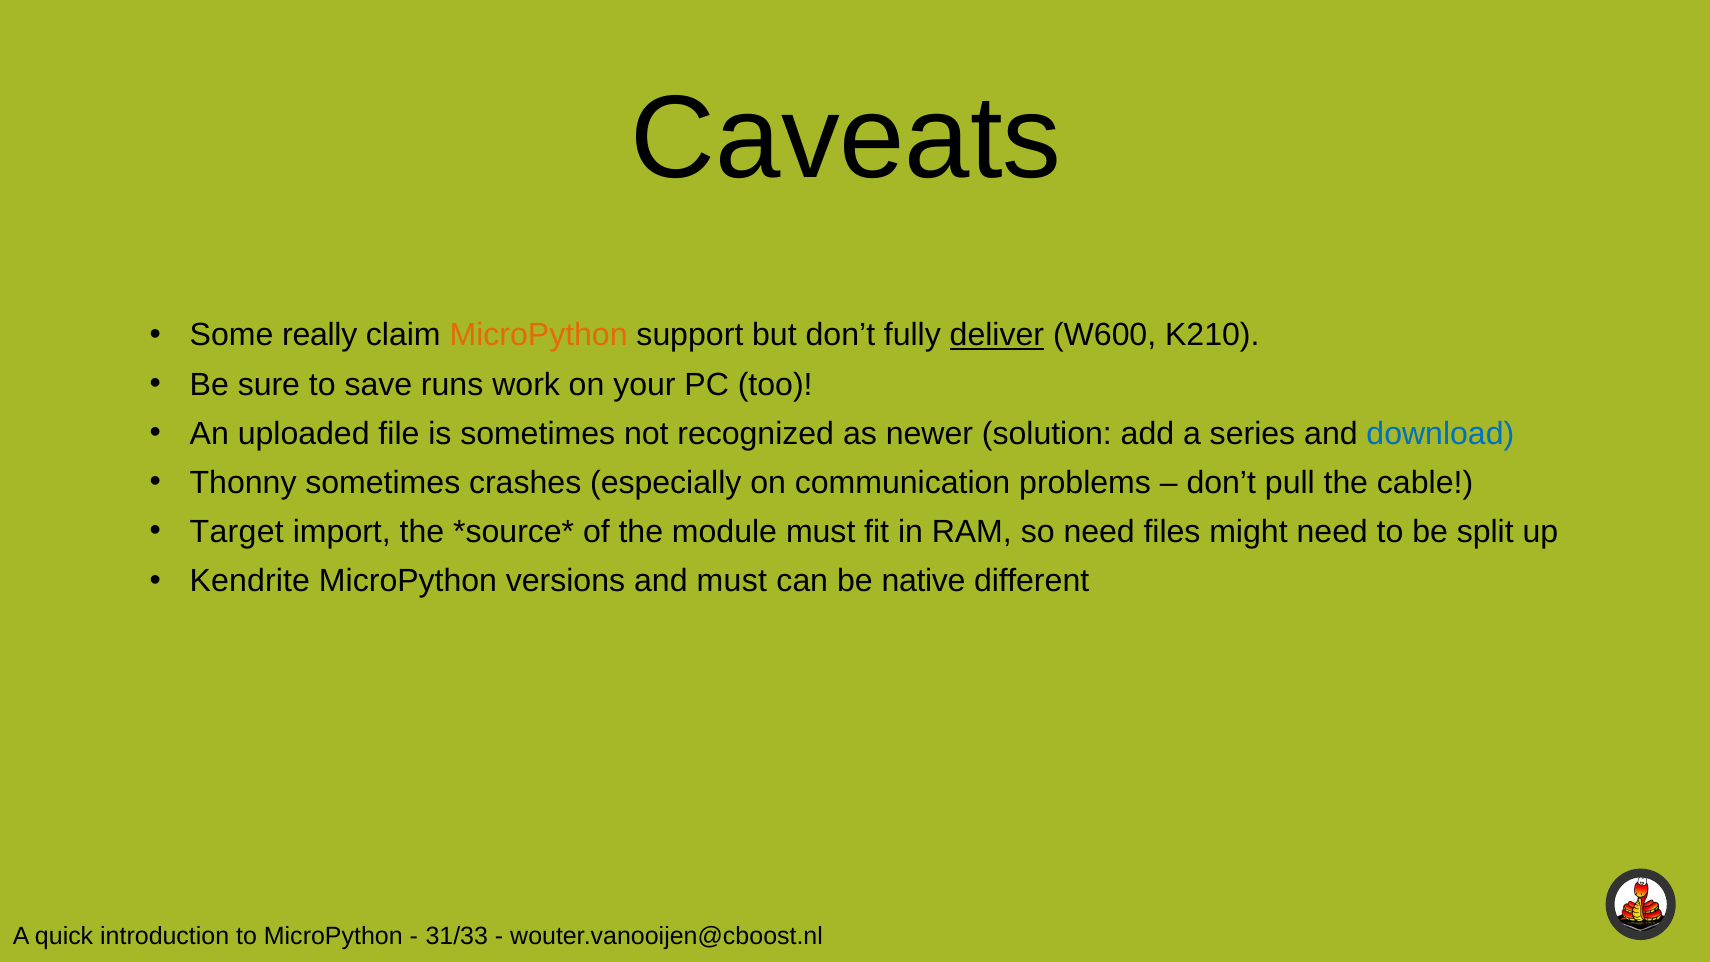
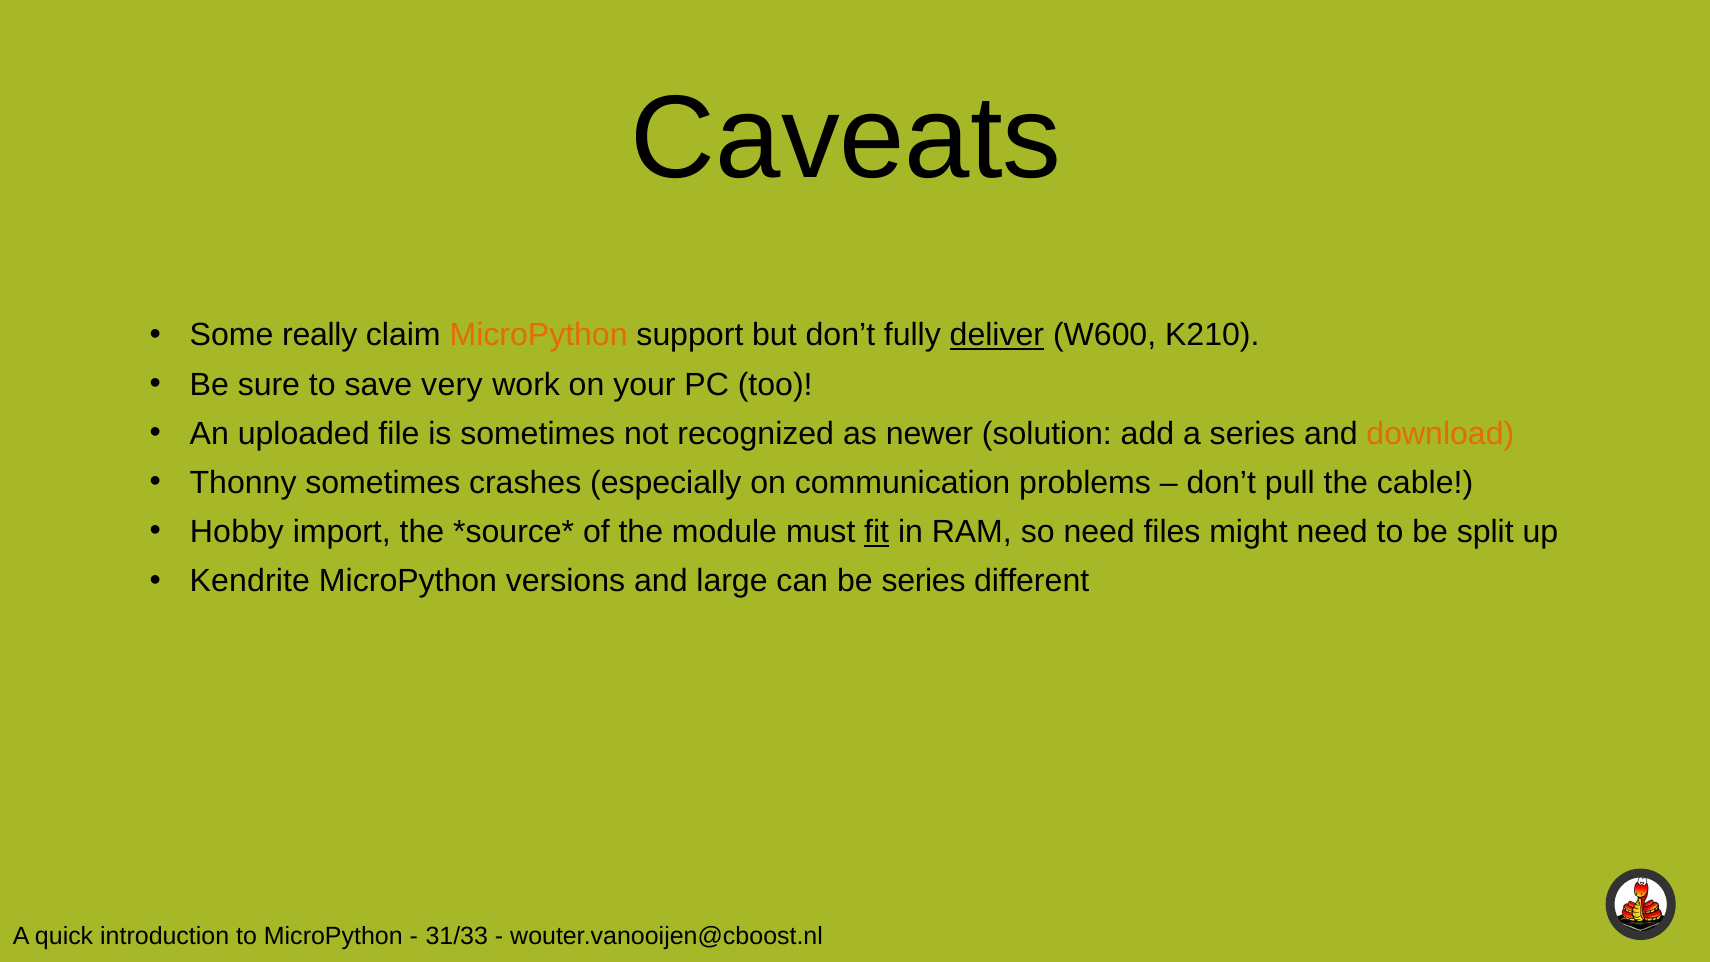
runs: runs -> very
download colour: blue -> orange
Target: Target -> Hobby
fit underline: none -> present
and must: must -> large
be native: native -> series
